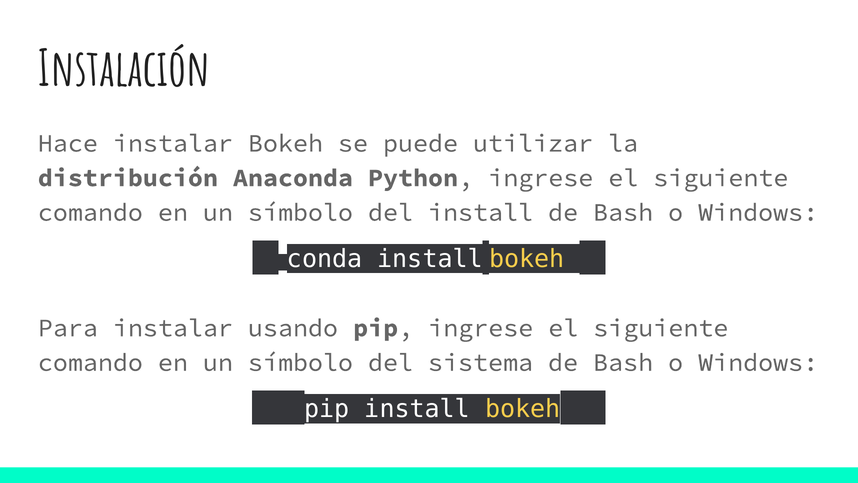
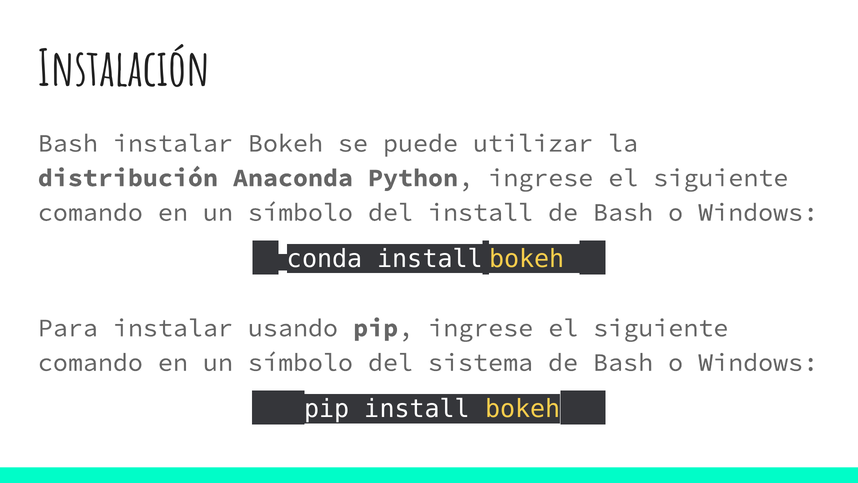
Hace at (68, 143): Hace -> Bash
